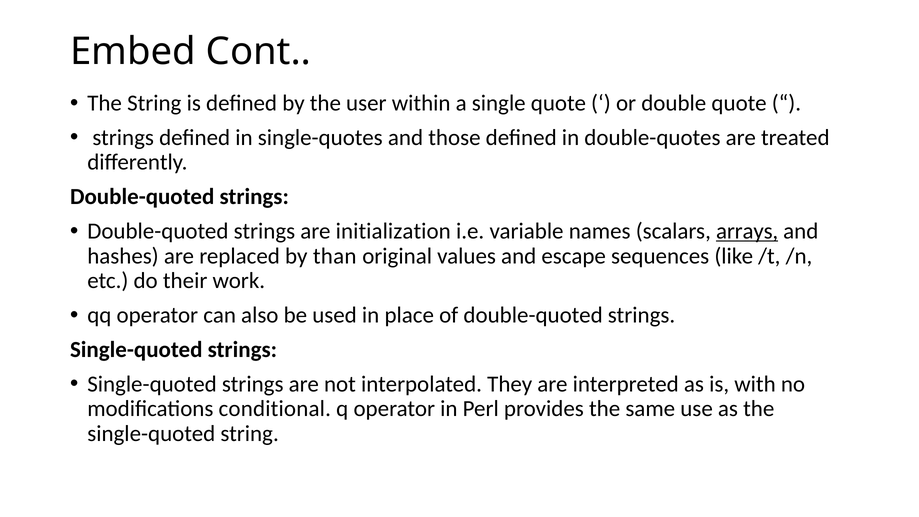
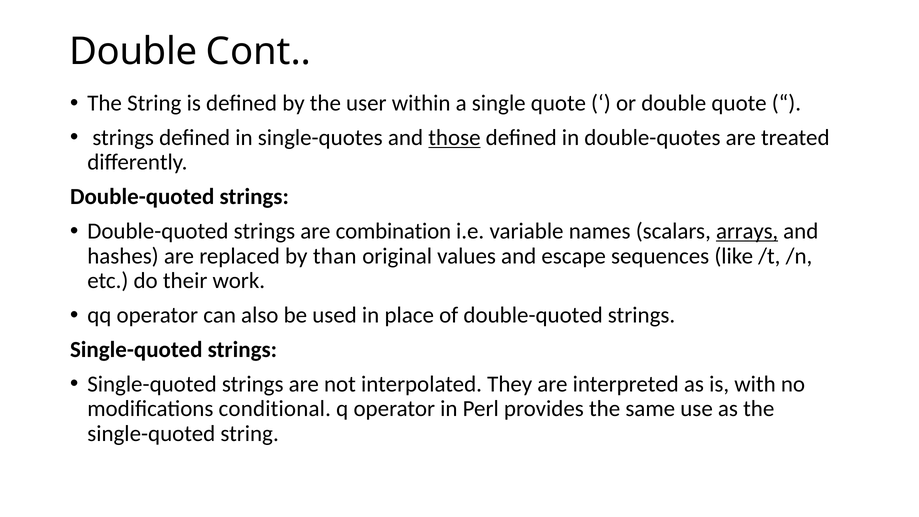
Embed at (133, 51): Embed -> Double
those underline: none -> present
initialization: initialization -> combination
